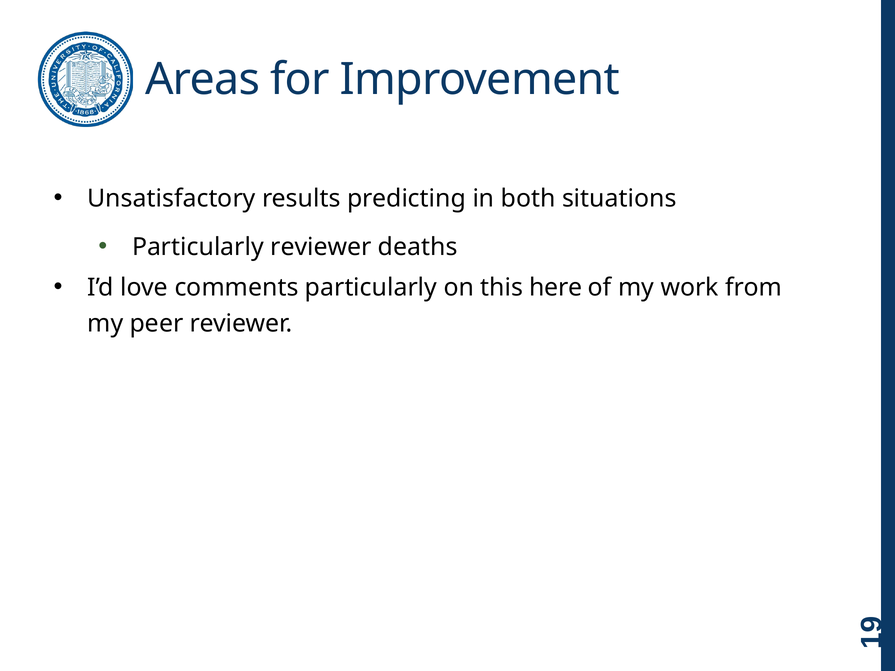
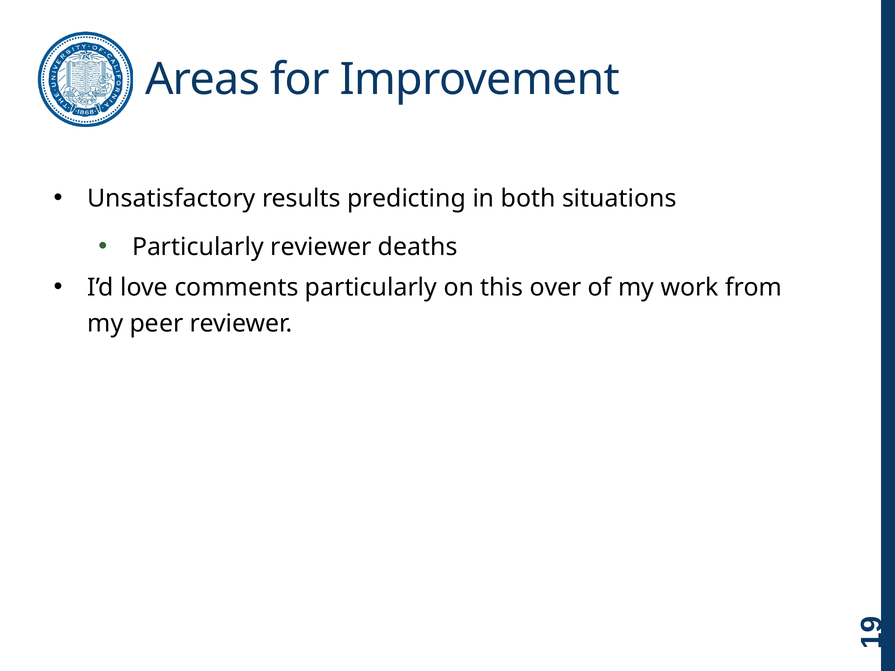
here: here -> over
